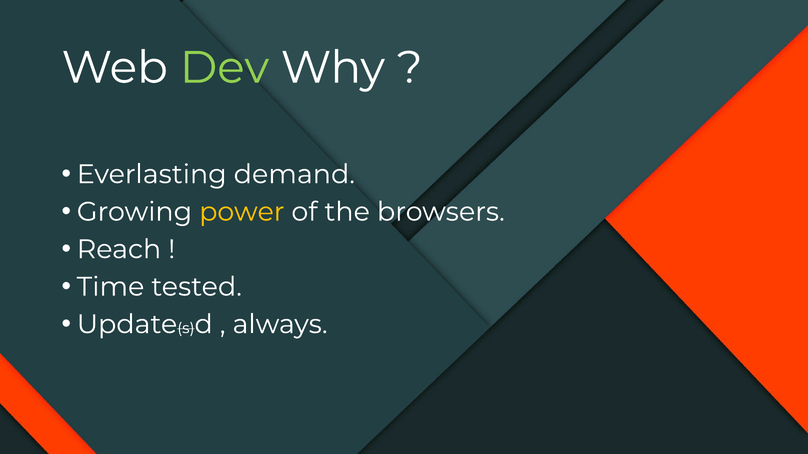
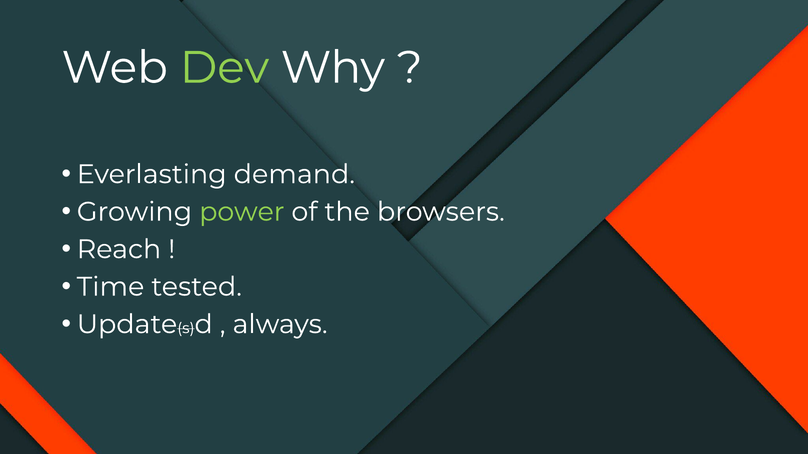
power colour: yellow -> light green
